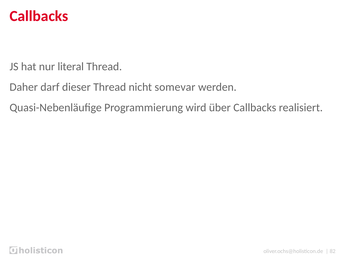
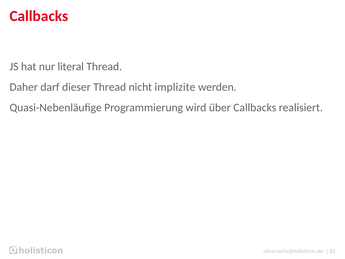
somevar: somevar -> implizite
